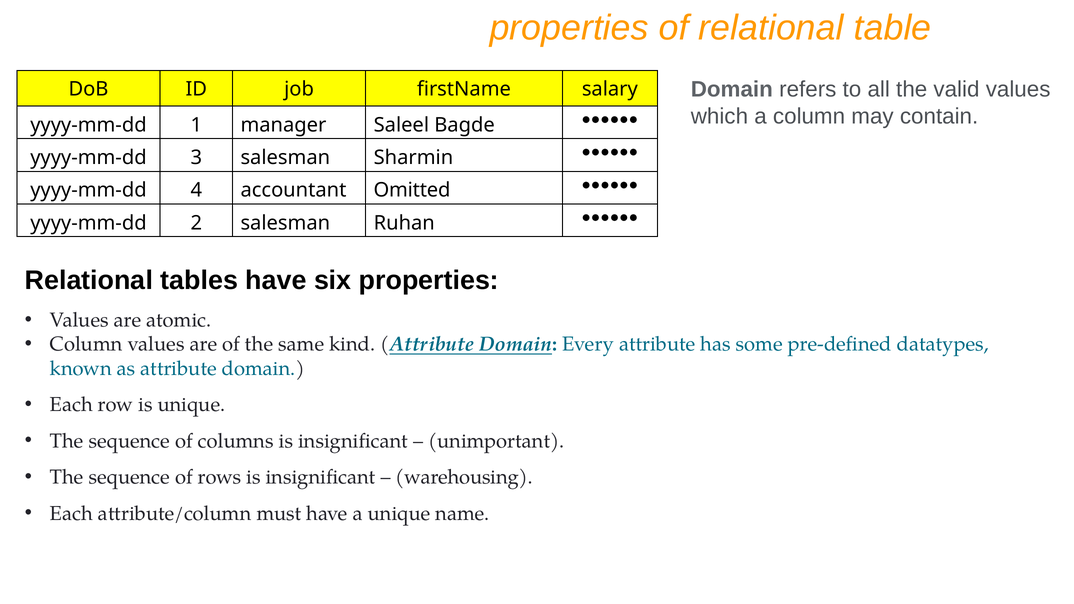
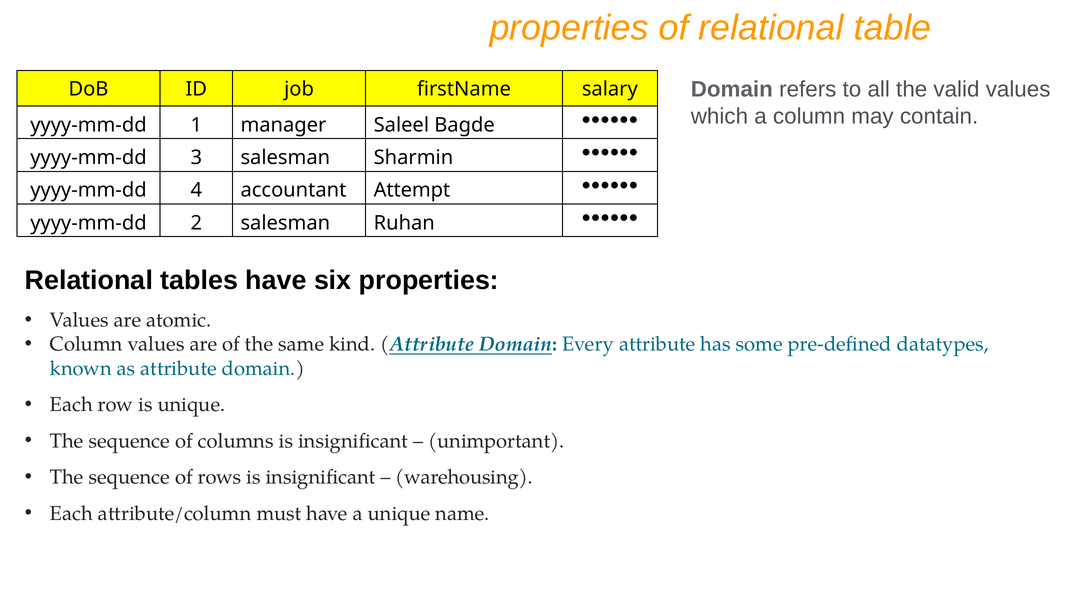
Omitted: Omitted -> Attempt
